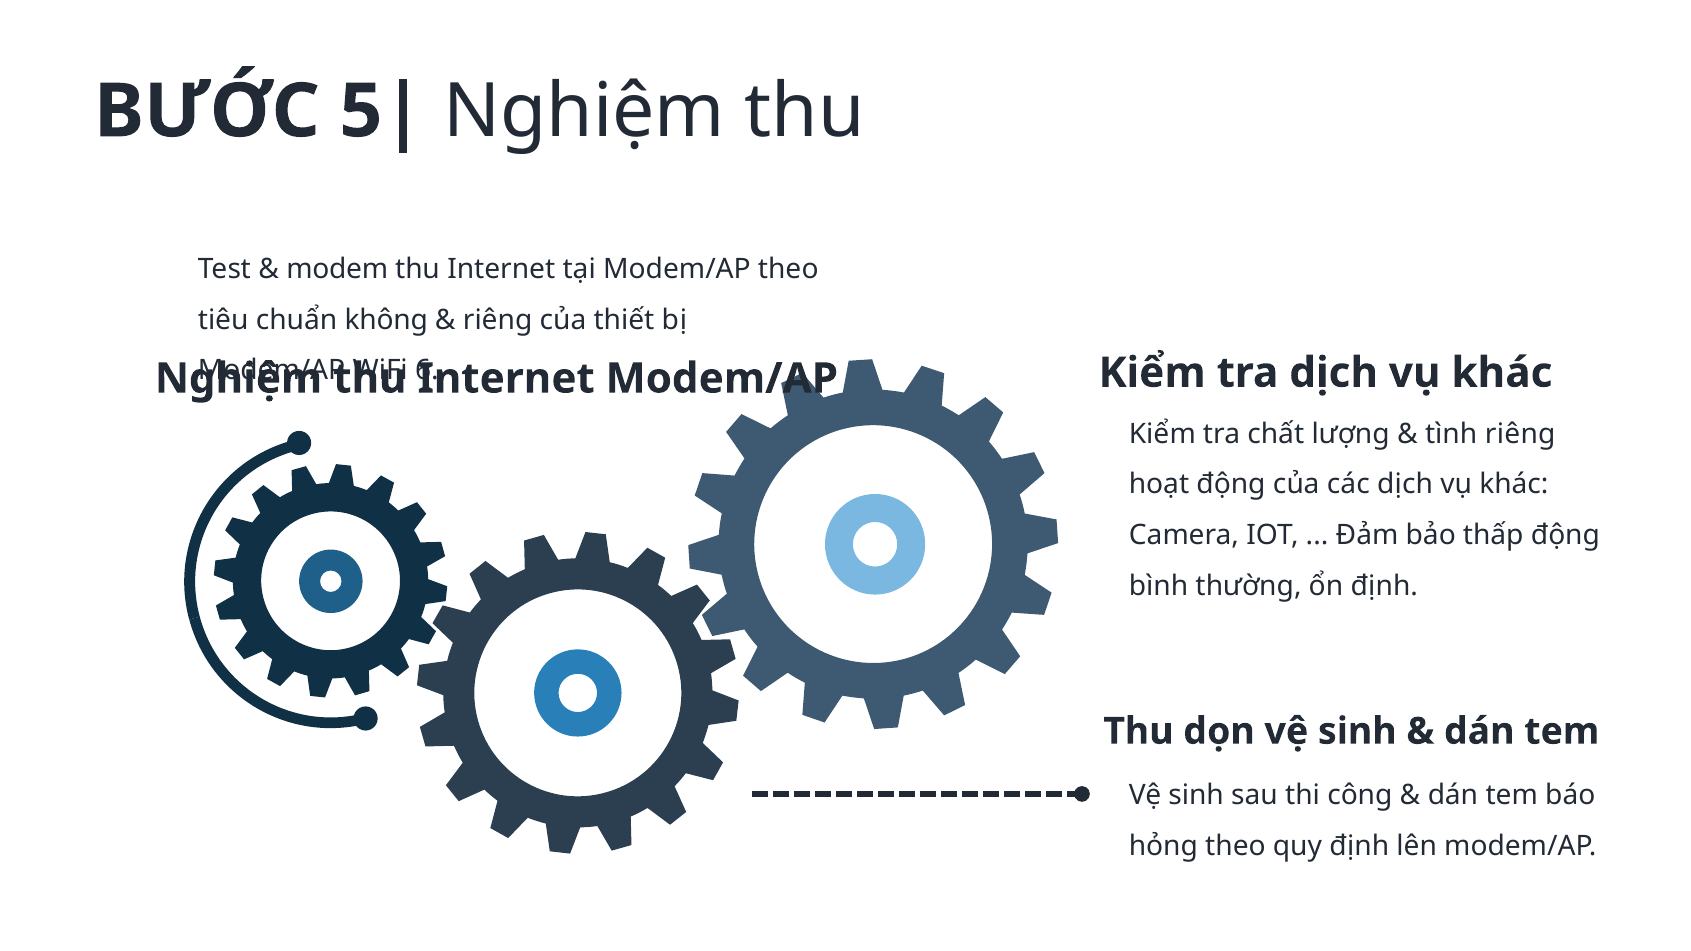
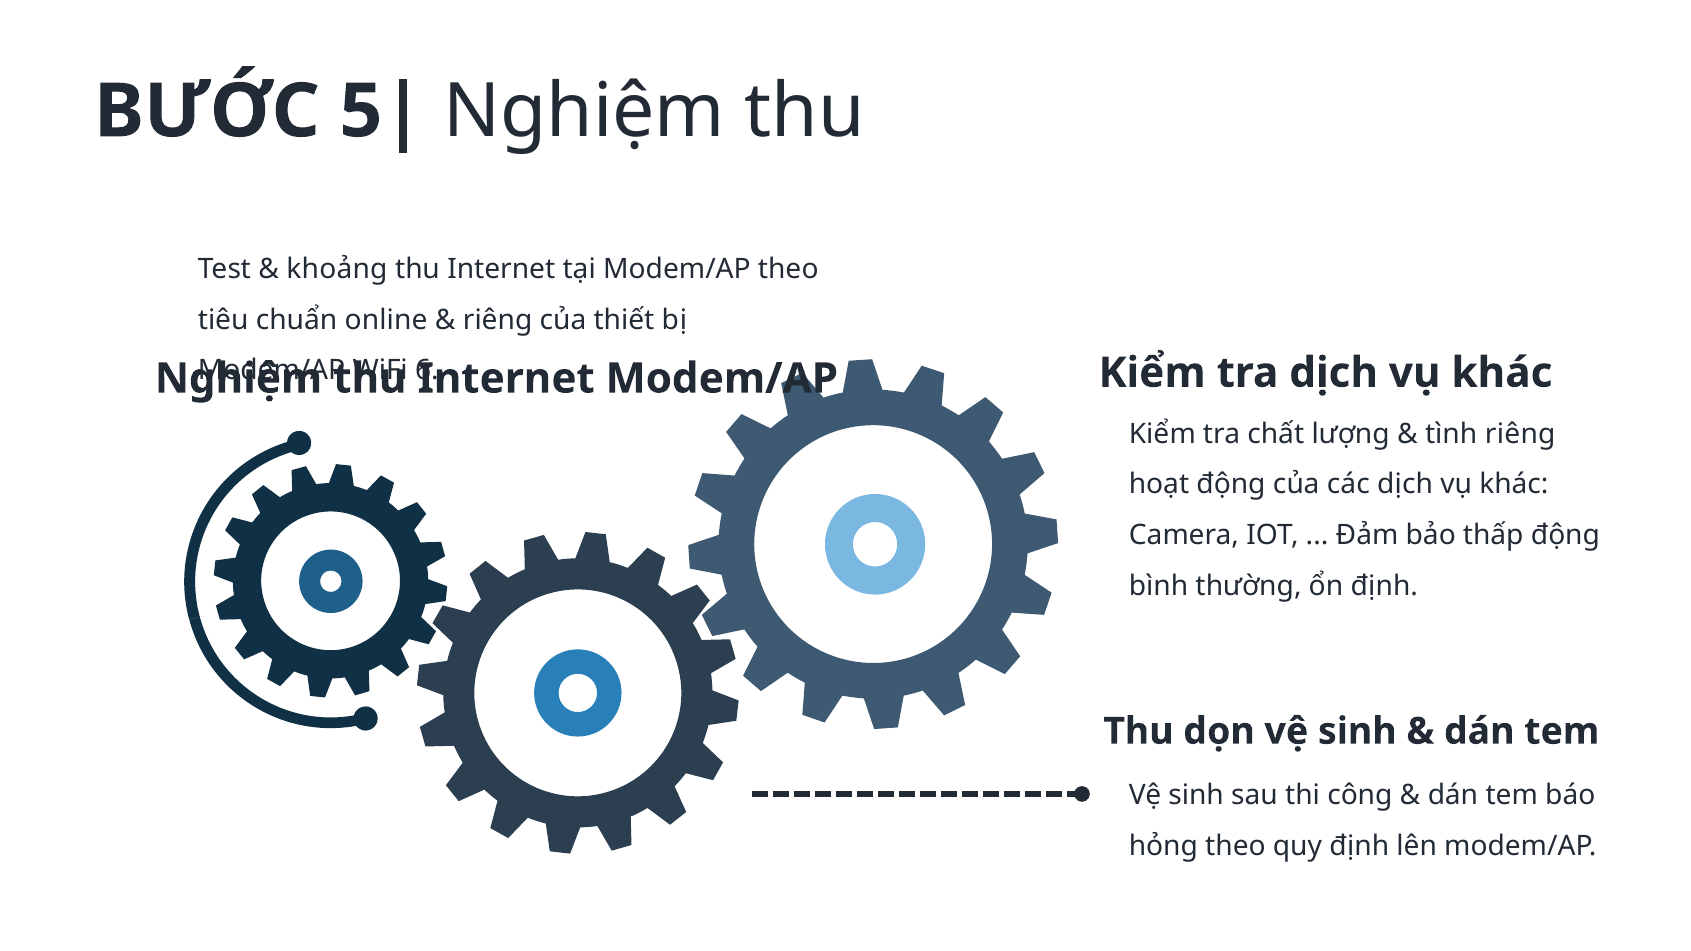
modem: modem -> khoảng
không: không -> online
